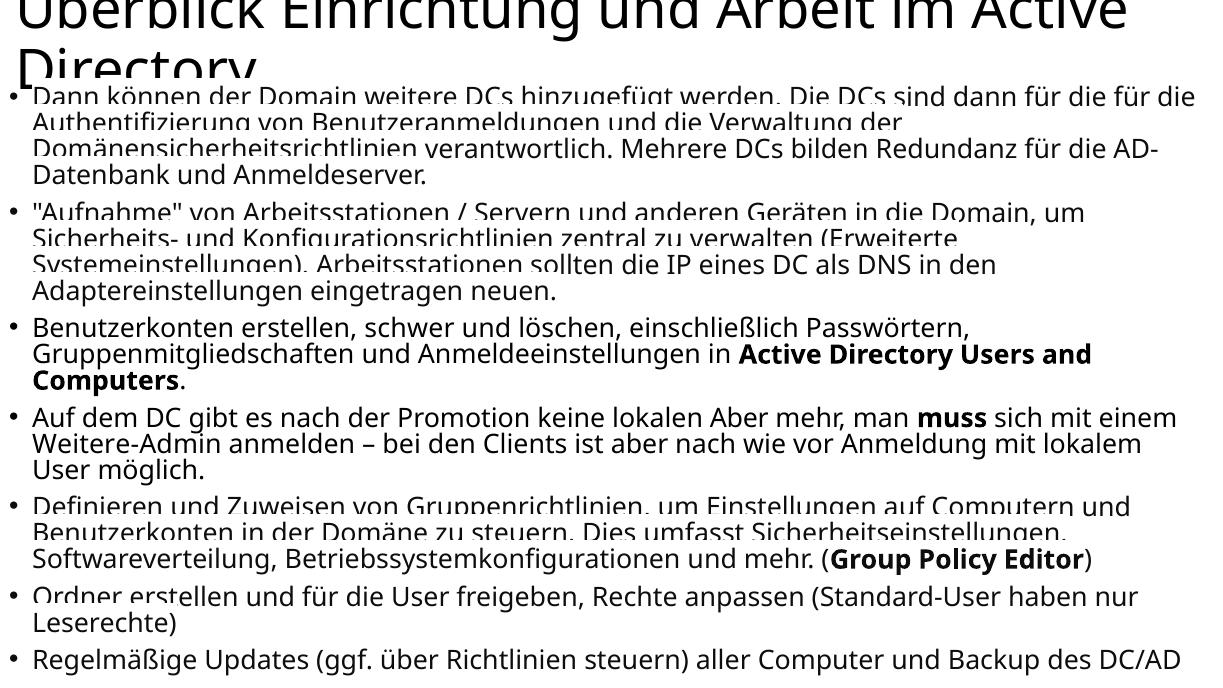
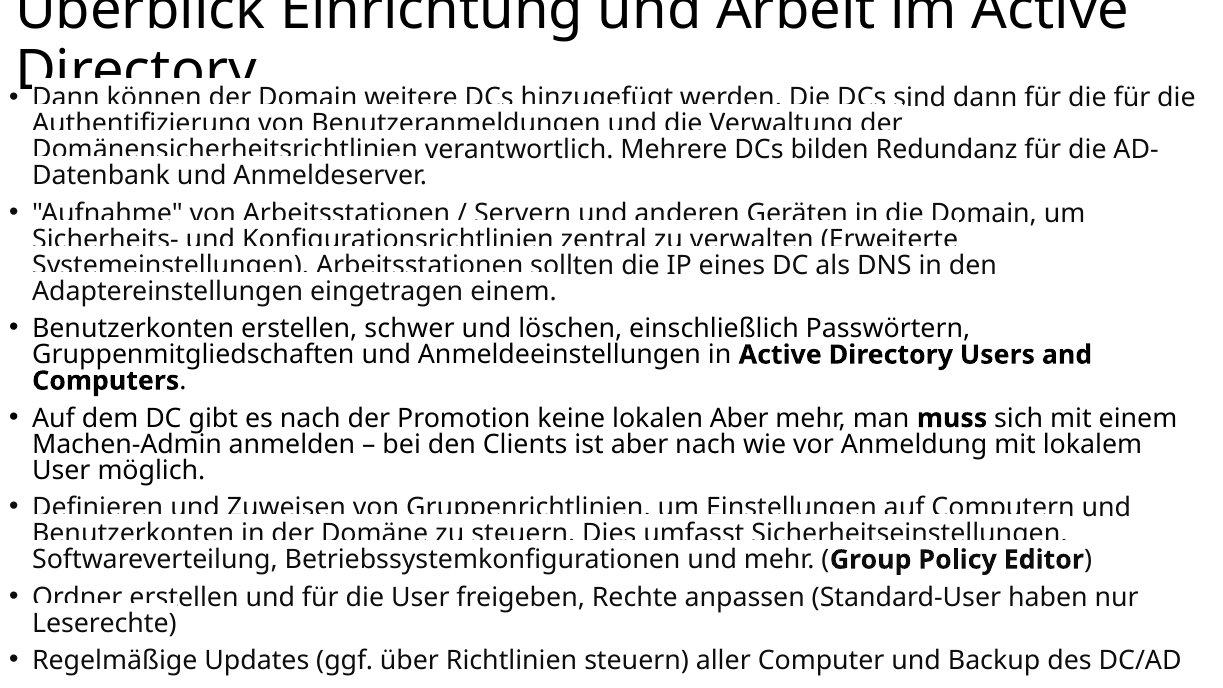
eingetragen neuen: neuen -> einem
Weitere-Admin: Weitere-Admin -> Machen-Admin
